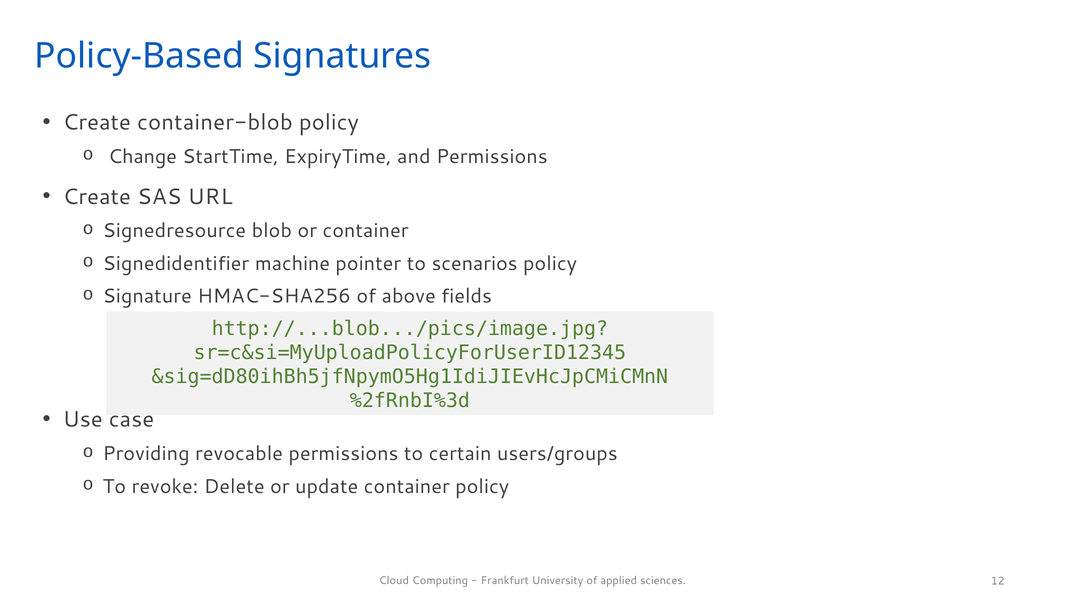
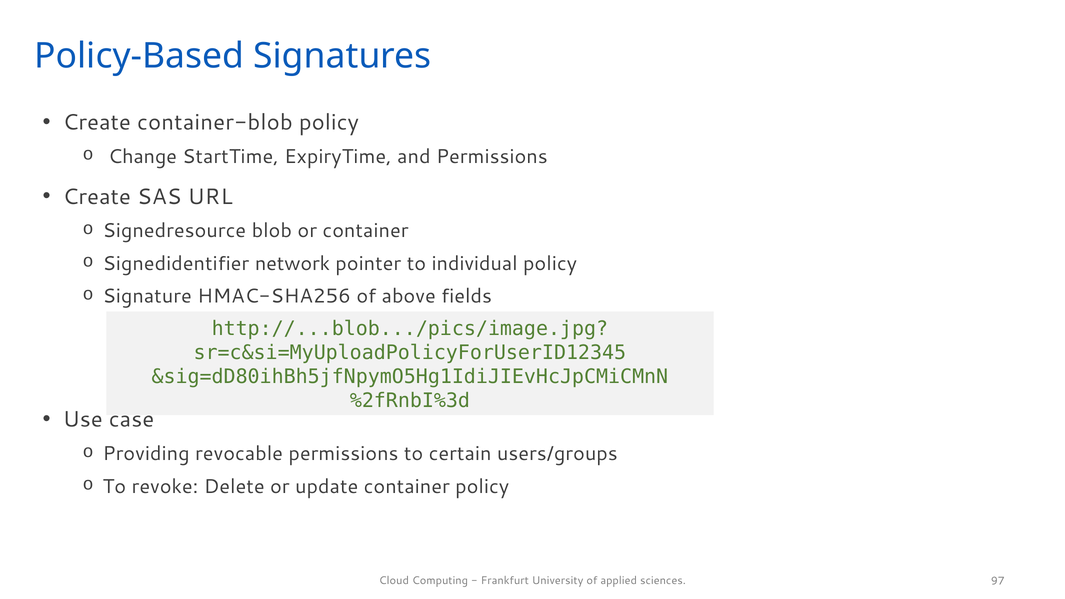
machine: machine -> network
scenarios: scenarios -> individual
12: 12 -> 97
